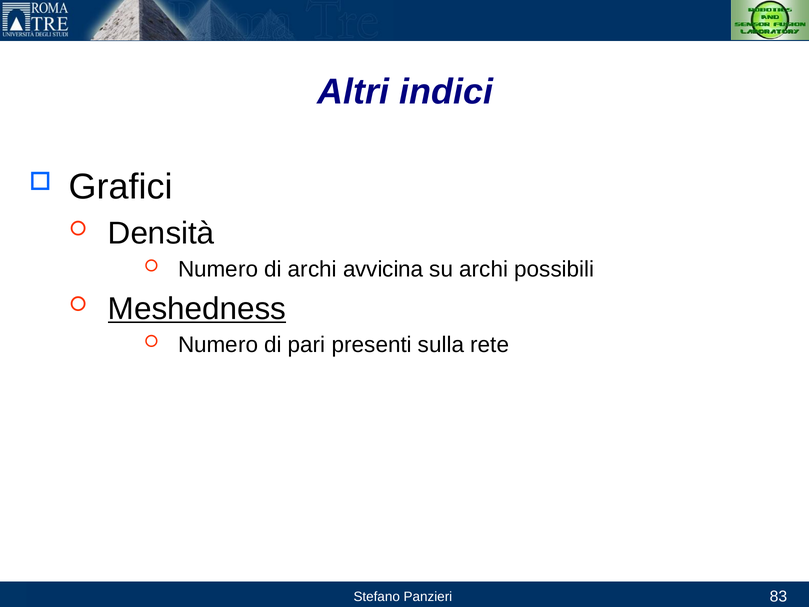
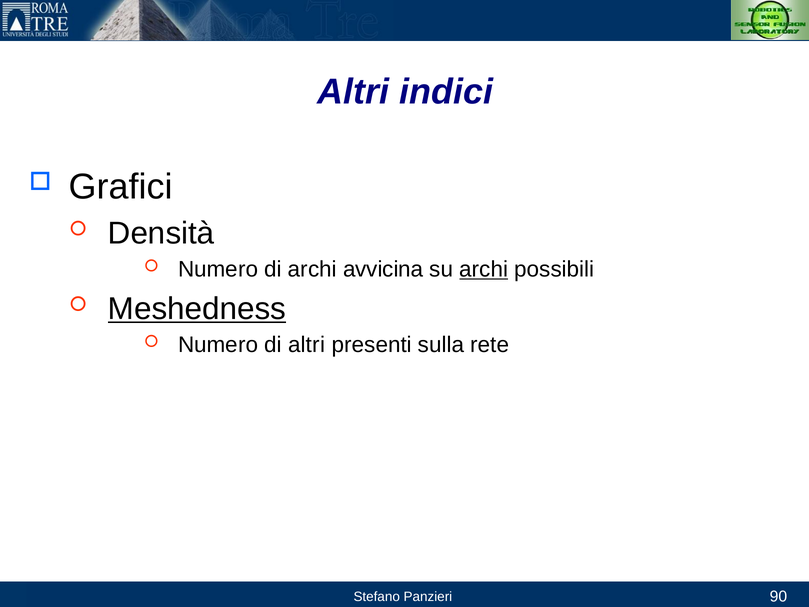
archi at (484, 269) underline: none -> present
di pari: pari -> altri
83: 83 -> 90
